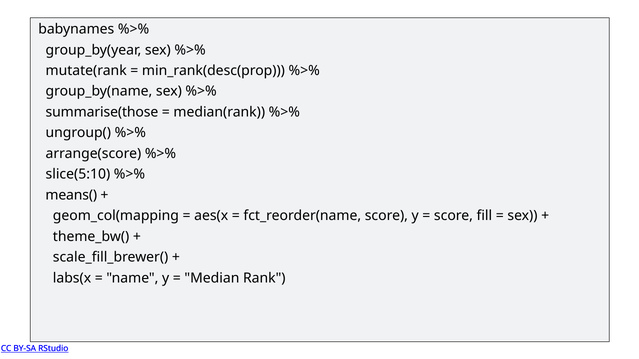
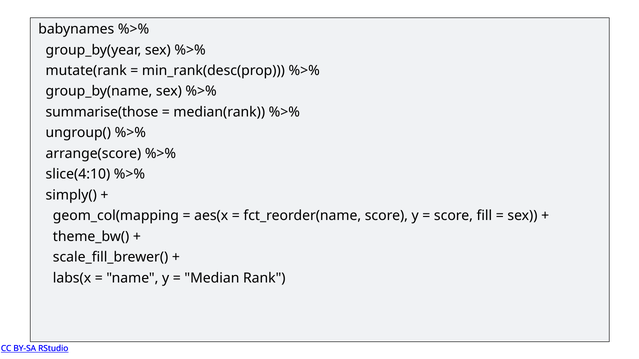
slice(5:10: slice(5:10 -> slice(4:10
means(: means( -> simply(
